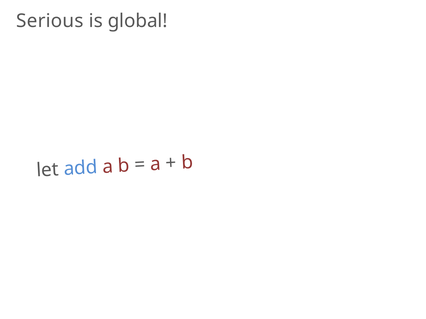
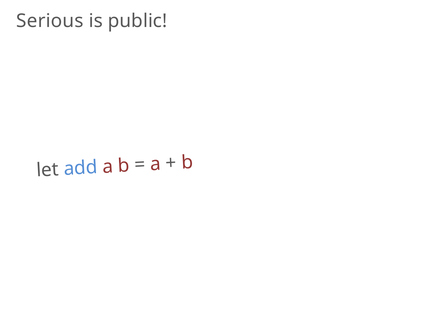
global: global -> public
